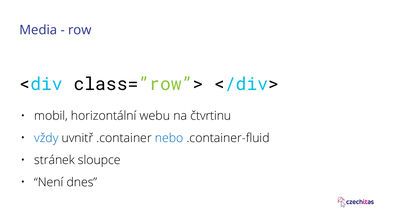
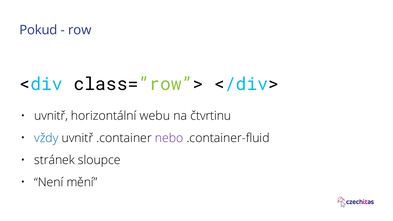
Media: Media -> Pokud
mobil at (51, 116): mobil -> uvnitř
nebo colour: blue -> purple
dnes: dnes -> mění
